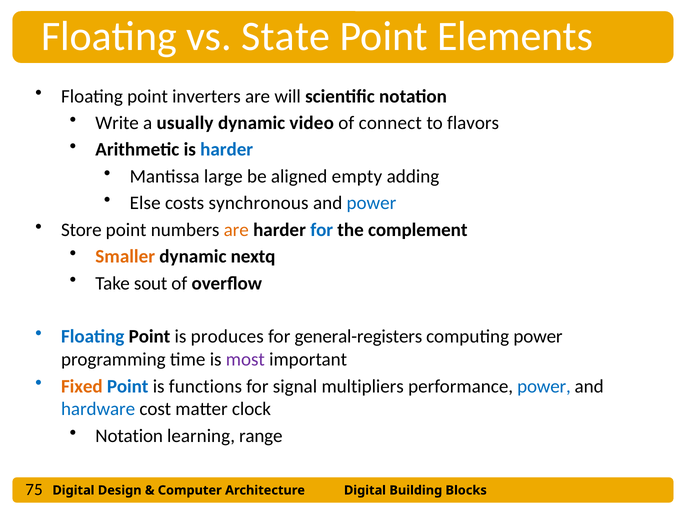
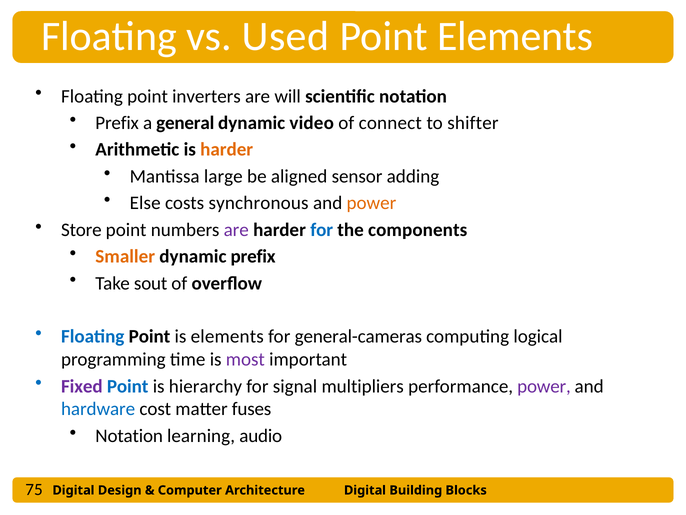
State: State -> Used
Write at (117, 123): Write -> Prefix
usually: usually -> general
flavors: flavors -> shifter
harder at (227, 150) colour: blue -> orange
empty: empty -> sensor
power at (371, 203) colour: blue -> orange
are at (236, 230) colour: orange -> purple
complement: complement -> components
dynamic nextq: nextq -> prefix
is produces: produces -> elements
general-registers: general-registers -> general-cameras
computing power: power -> logical
Fixed colour: orange -> purple
functions: functions -> hierarchy
power at (544, 386) colour: blue -> purple
clock: clock -> fuses
range: range -> audio
